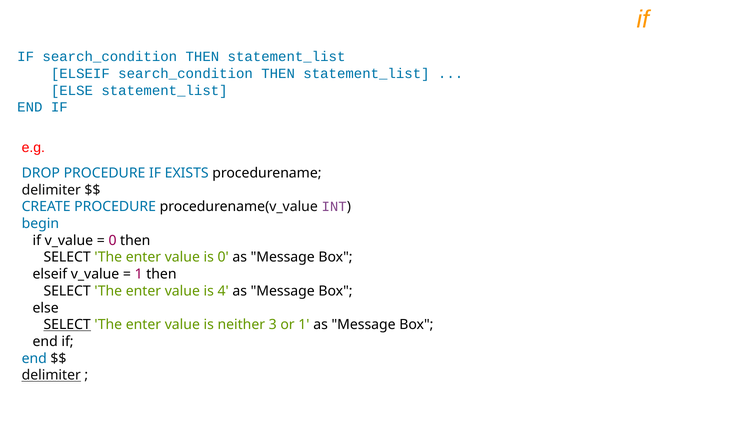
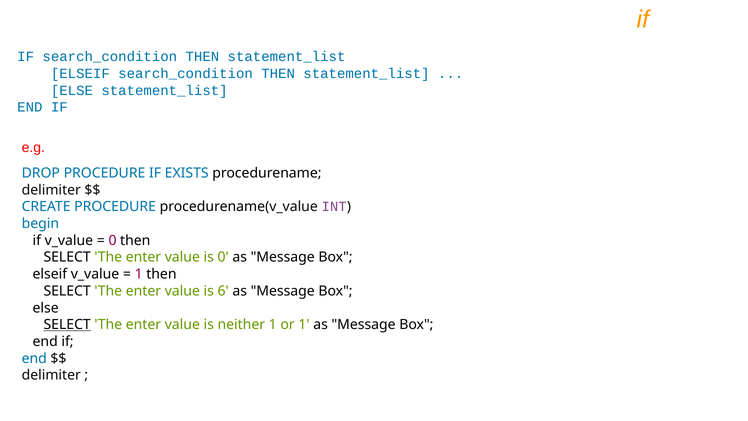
4: 4 -> 6
neither 3: 3 -> 1
delimiter at (51, 375) underline: present -> none
